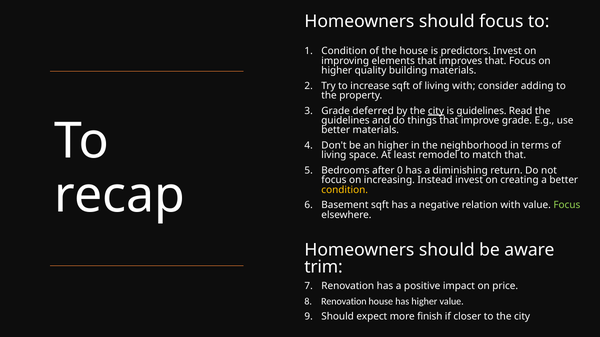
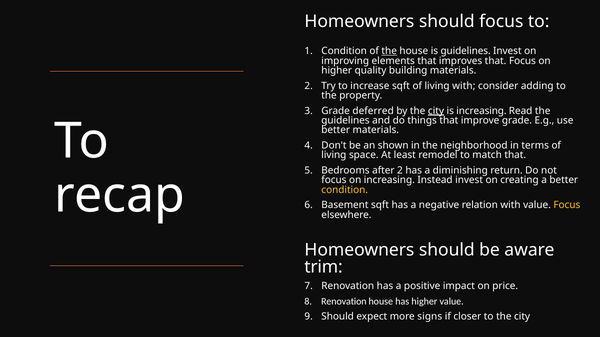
the at (389, 51) underline: none -> present
is predictors: predictors -> guidelines
is guidelines: guidelines -> increasing
an higher: higher -> shown
after 0: 0 -> 2
Focus at (567, 205) colour: light green -> yellow
finish: finish -> signs
